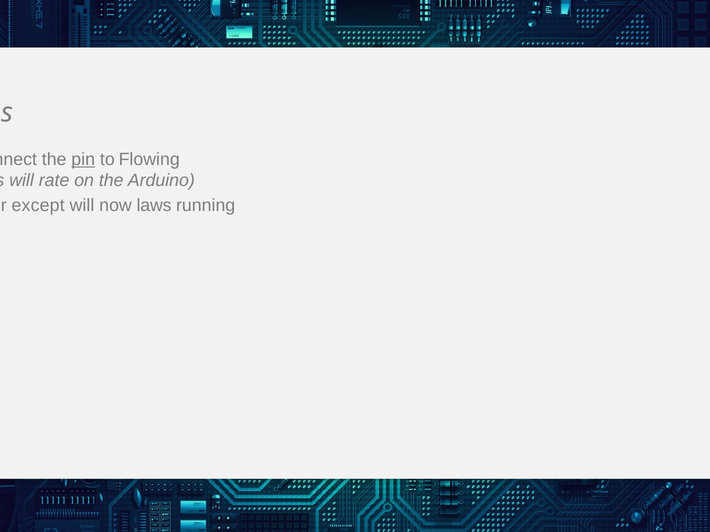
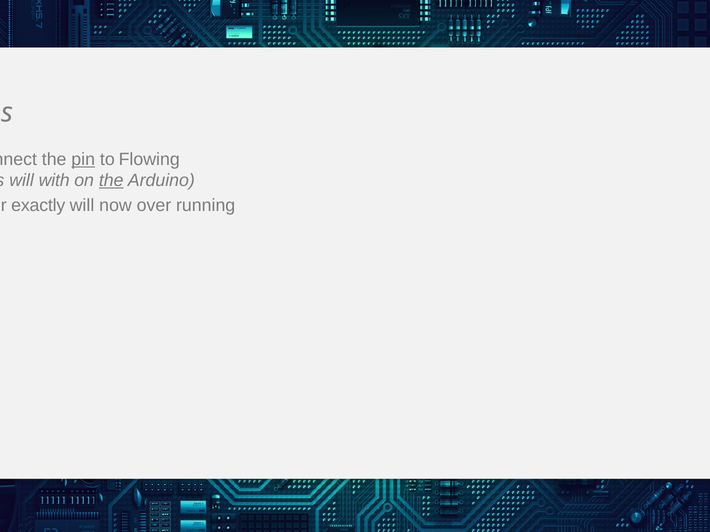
rate: rate -> with
the at (111, 181) underline: none -> present
except: except -> exactly
laws: laws -> over
